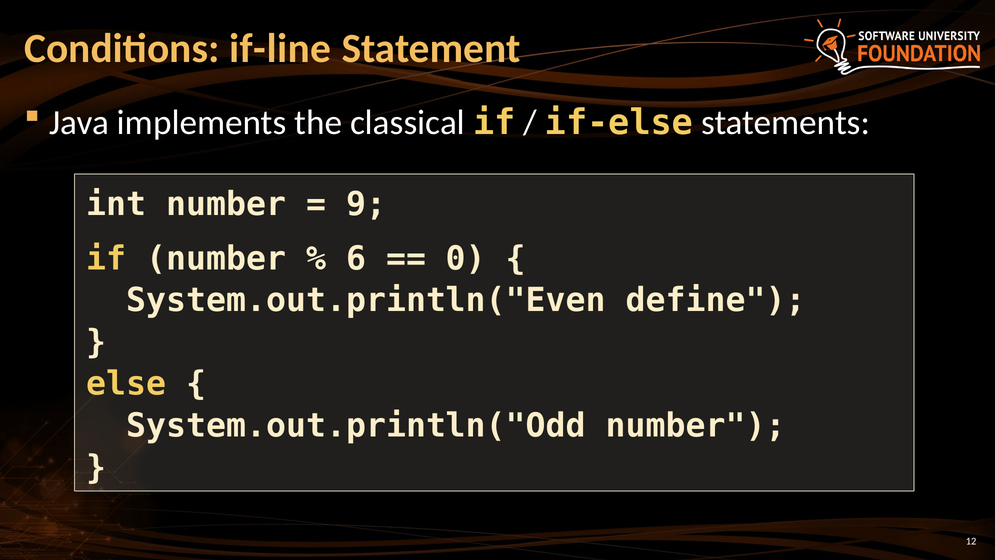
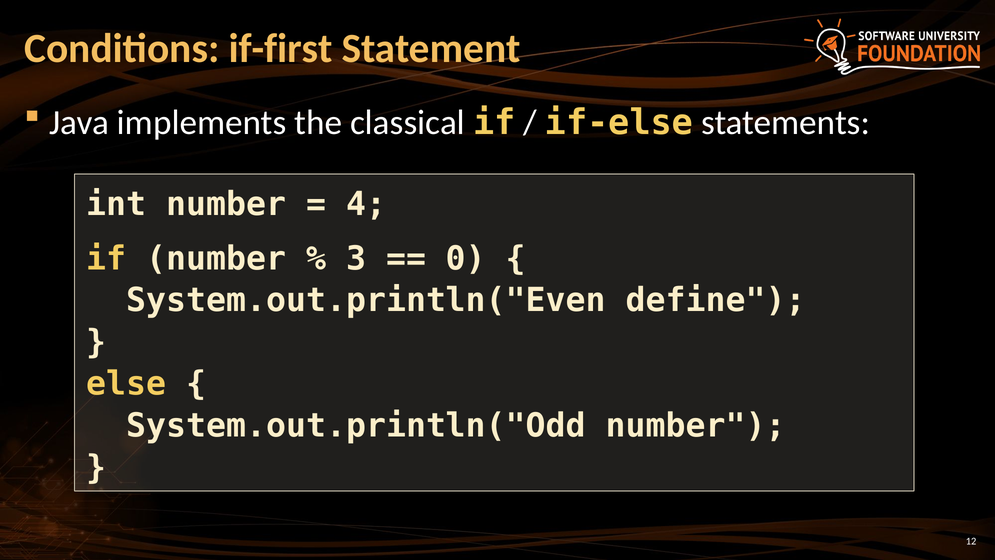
if-line: if-line -> if-first
9: 9 -> 4
6: 6 -> 3
